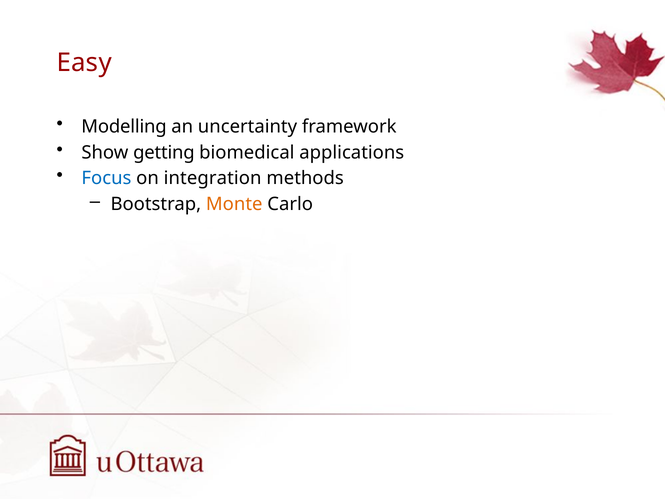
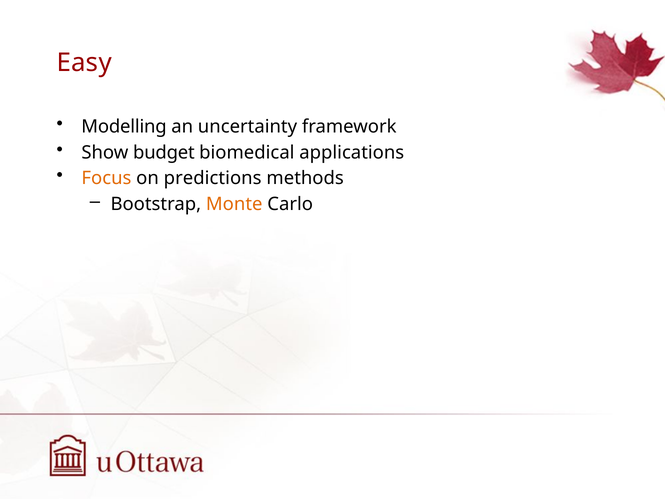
getting: getting -> budget
Focus colour: blue -> orange
integration: integration -> predictions
